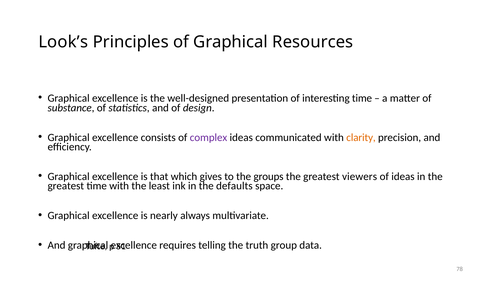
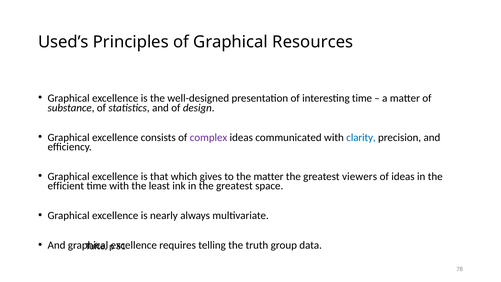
Look’s: Look’s -> Used’s
clarity colour: orange -> blue
the groups: groups -> matter
greatest at (66, 186): greatest -> efficient
in the defaults: defaults -> greatest
